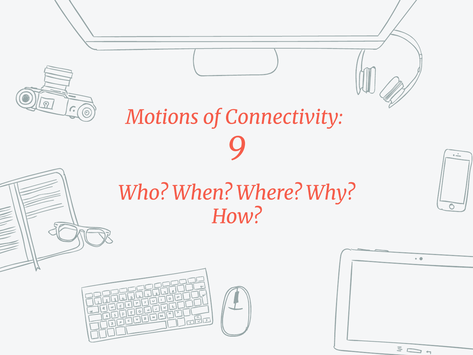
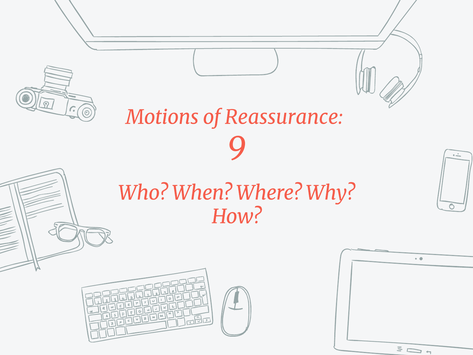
Connectivity: Connectivity -> Reassurance
